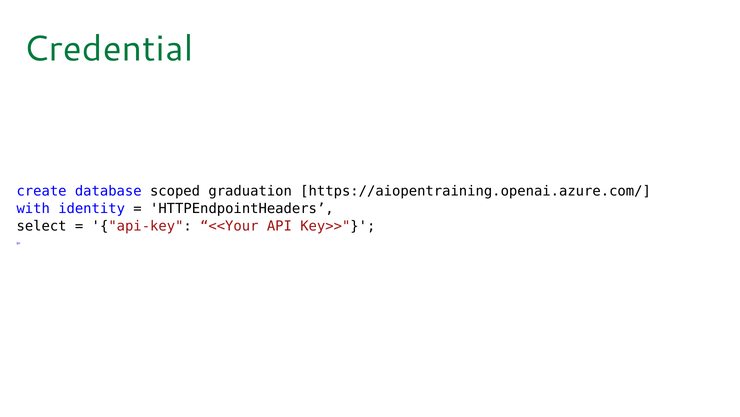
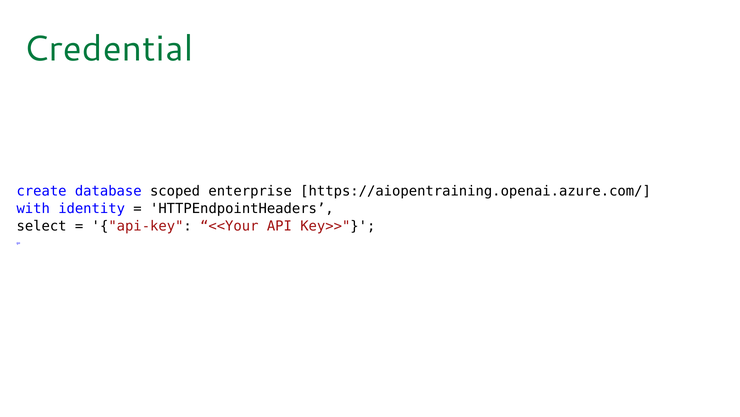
graduation: graduation -> enterprise
